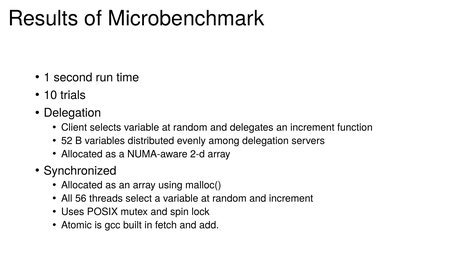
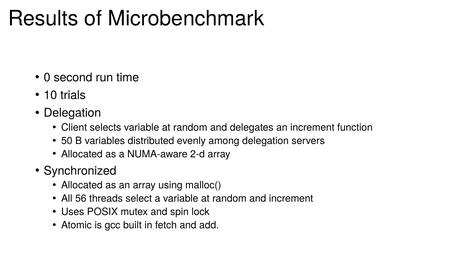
1: 1 -> 0
52: 52 -> 50
